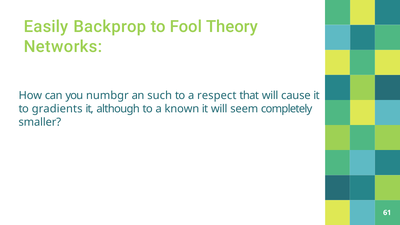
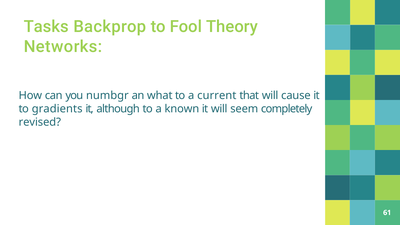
Easily: Easily -> Tasks
such: such -> what
respect: respect -> current
smaller: smaller -> revised
